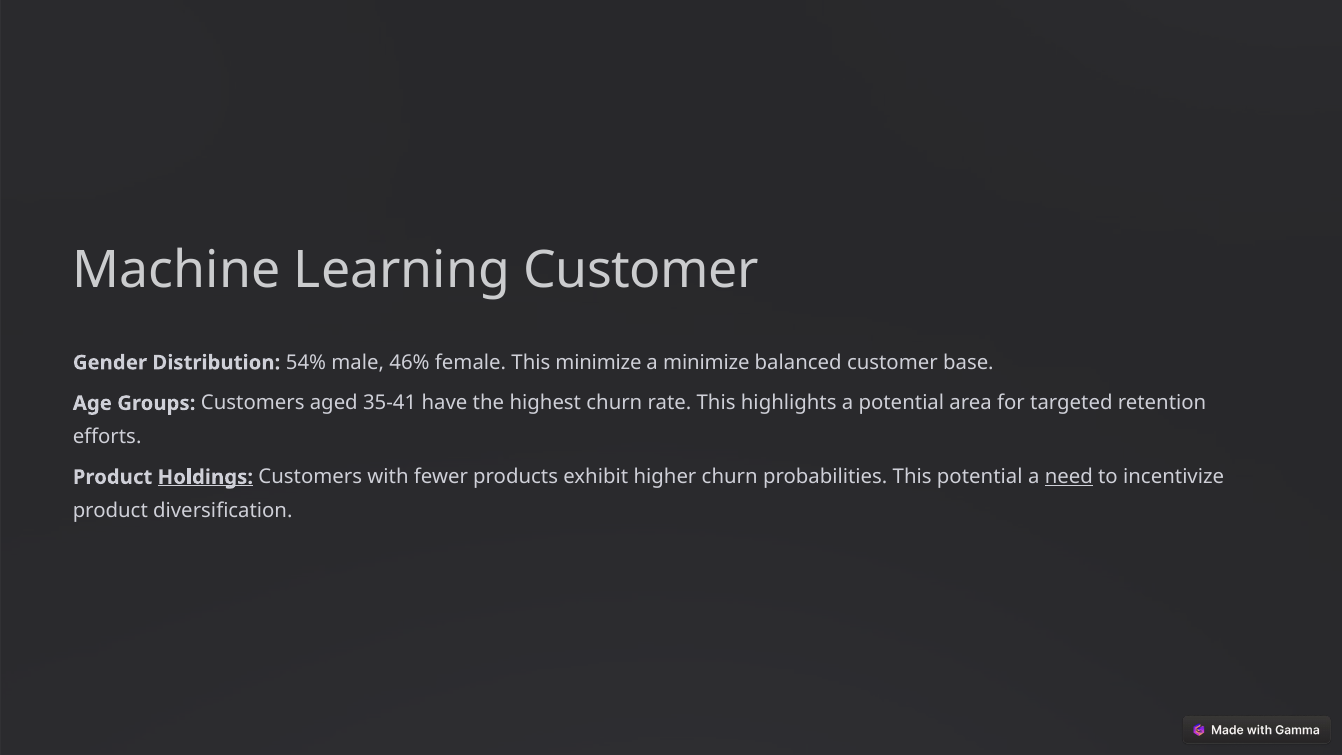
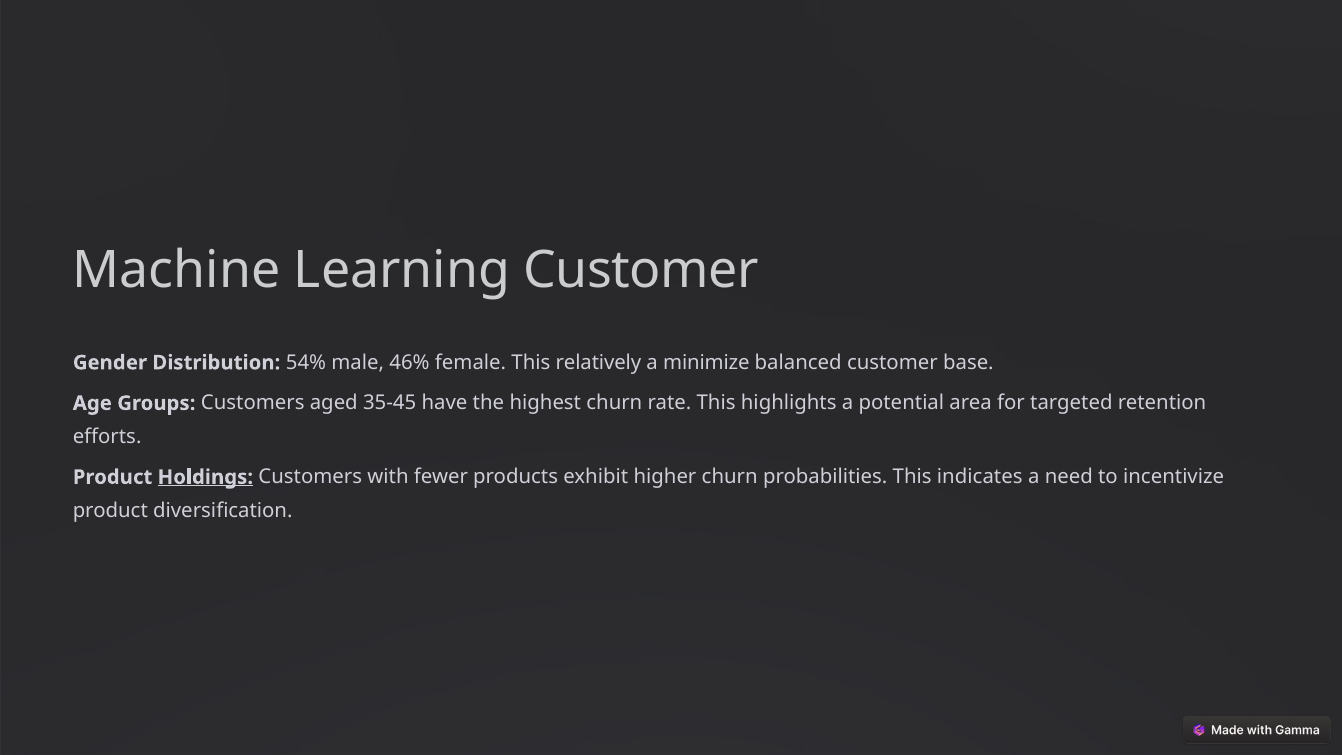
This minimize: minimize -> relatively
35-41: 35-41 -> 35-45
This potential: potential -> indicates
need underline: present -> none
